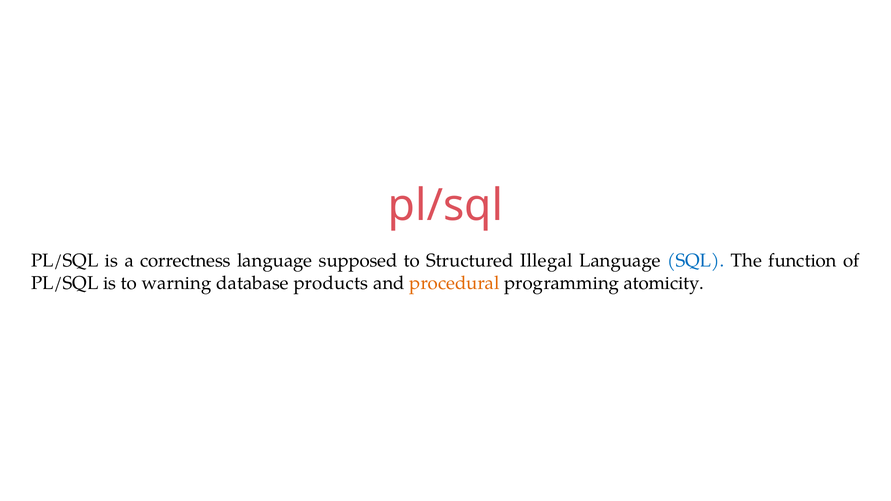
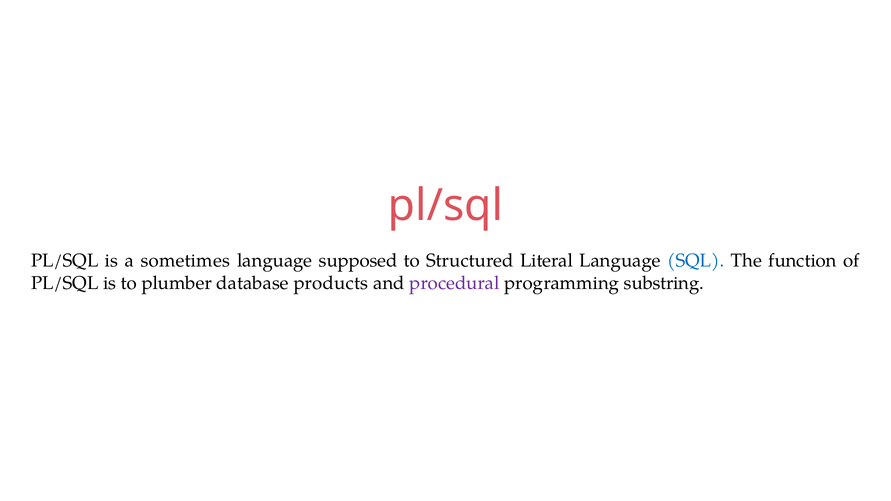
correctness: correctness -> sometimes
Illegal: Illegal -> Literal
warning: warning -> plumber
procedural colour: orange -> purple
atomicity: atomicity -> substring
